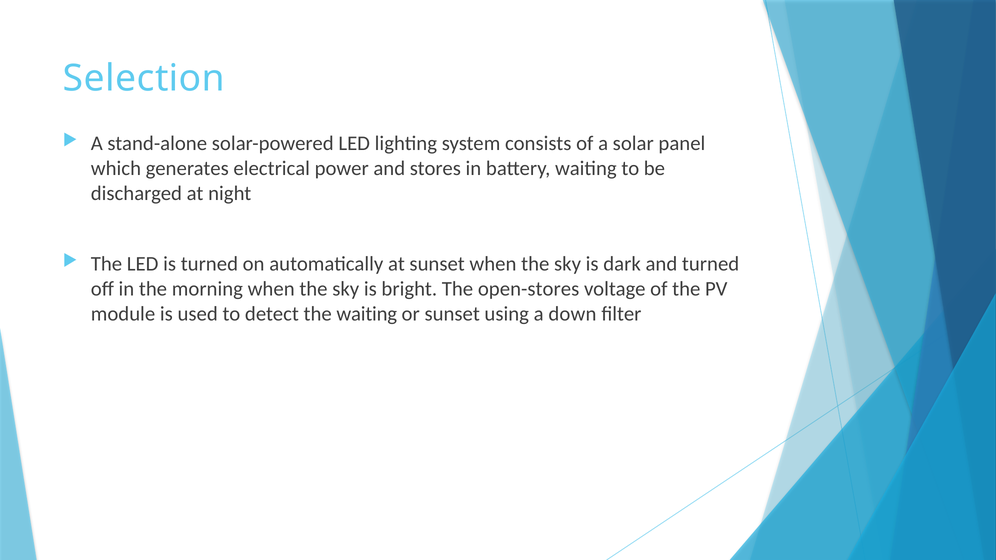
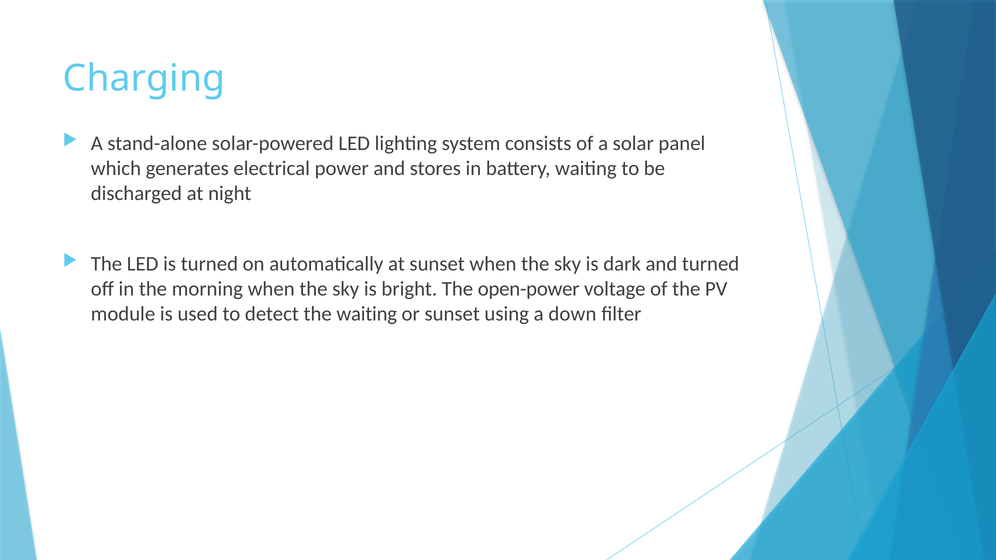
Selection: Selection -> Charging
open-stores: open-stores -> open-power
